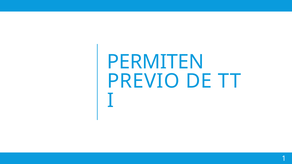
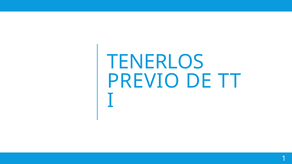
PERMITEN: PERMITEN -> TENERLOS
